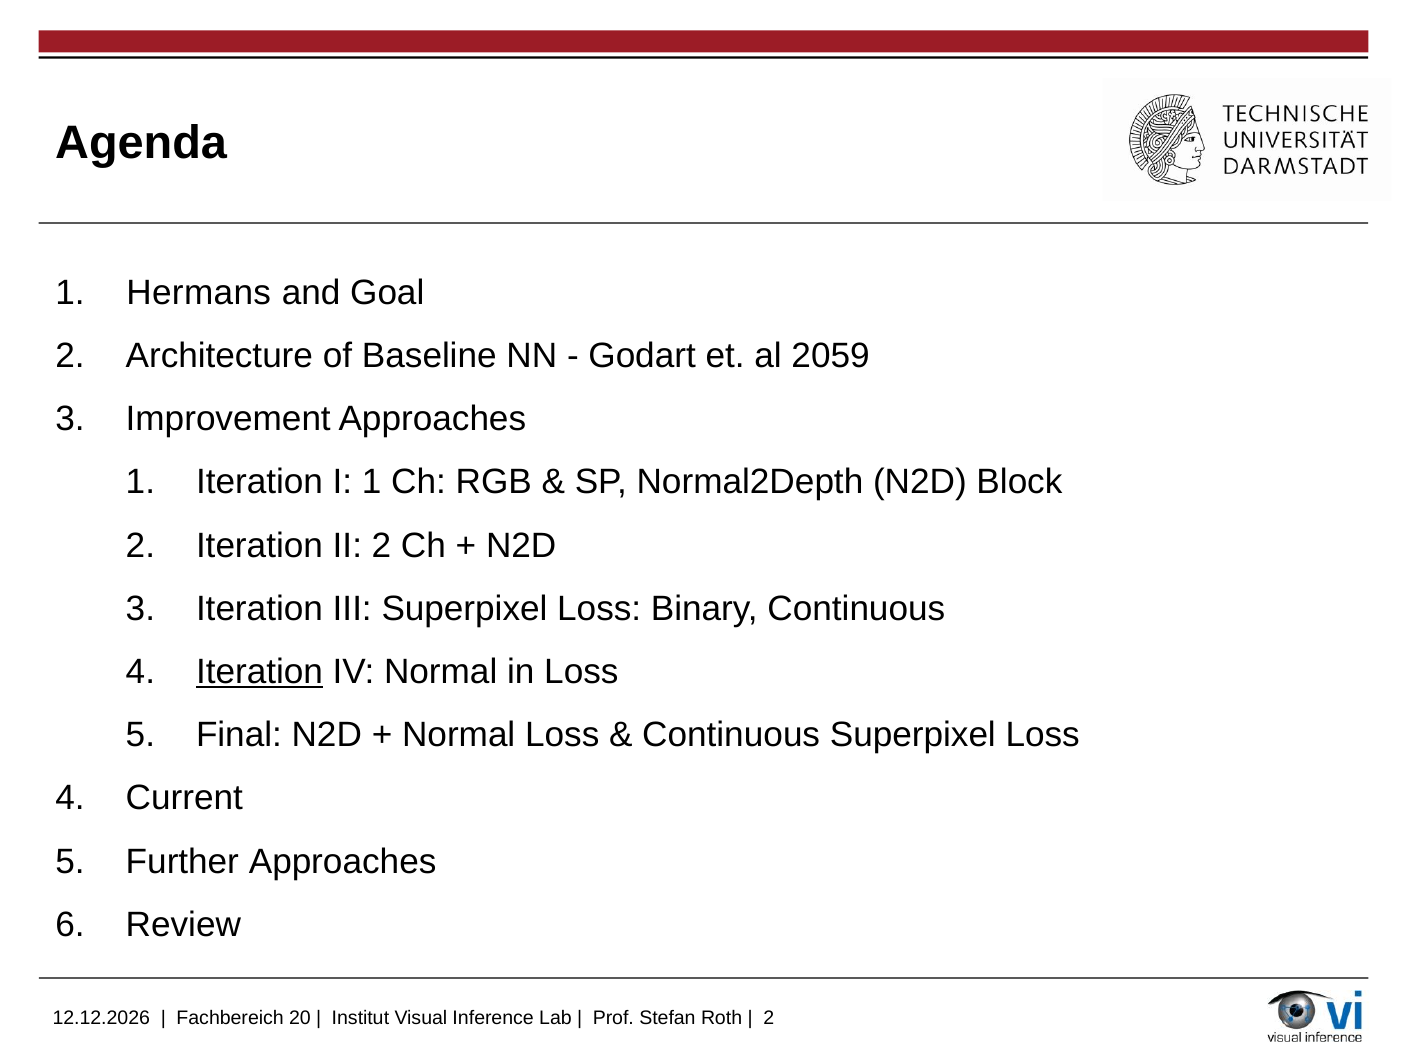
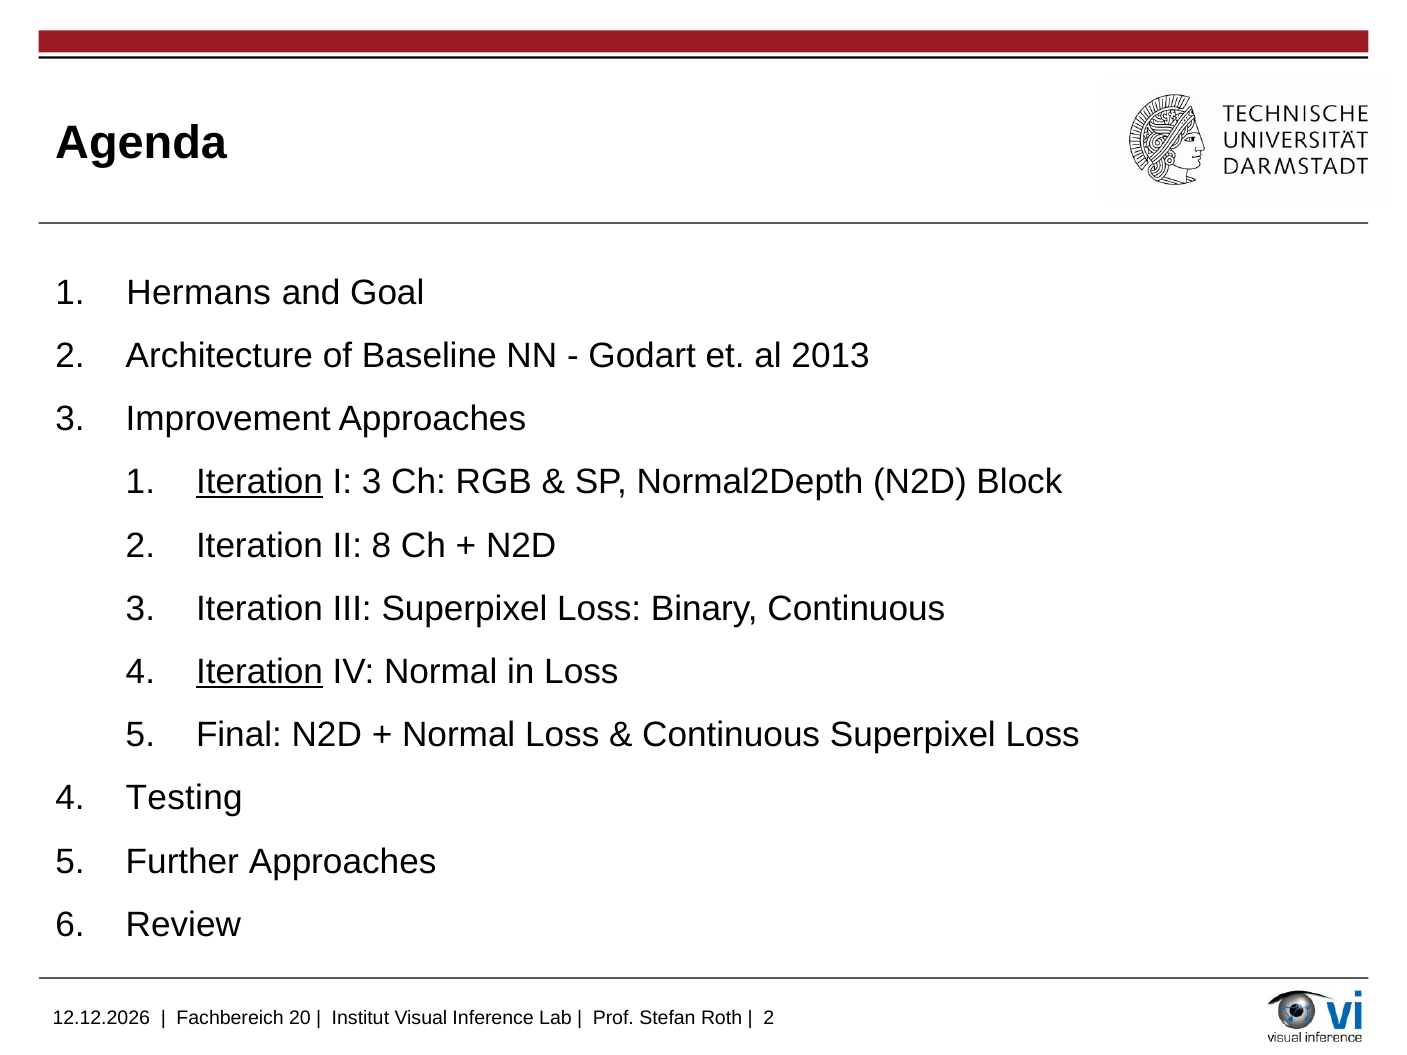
2059: 2059 -> 2013
Iteration at (260, 482) underline: none -> present
I 1: 1 -> 3
II 2: 2 -> 8
Current: Current -> Testing
